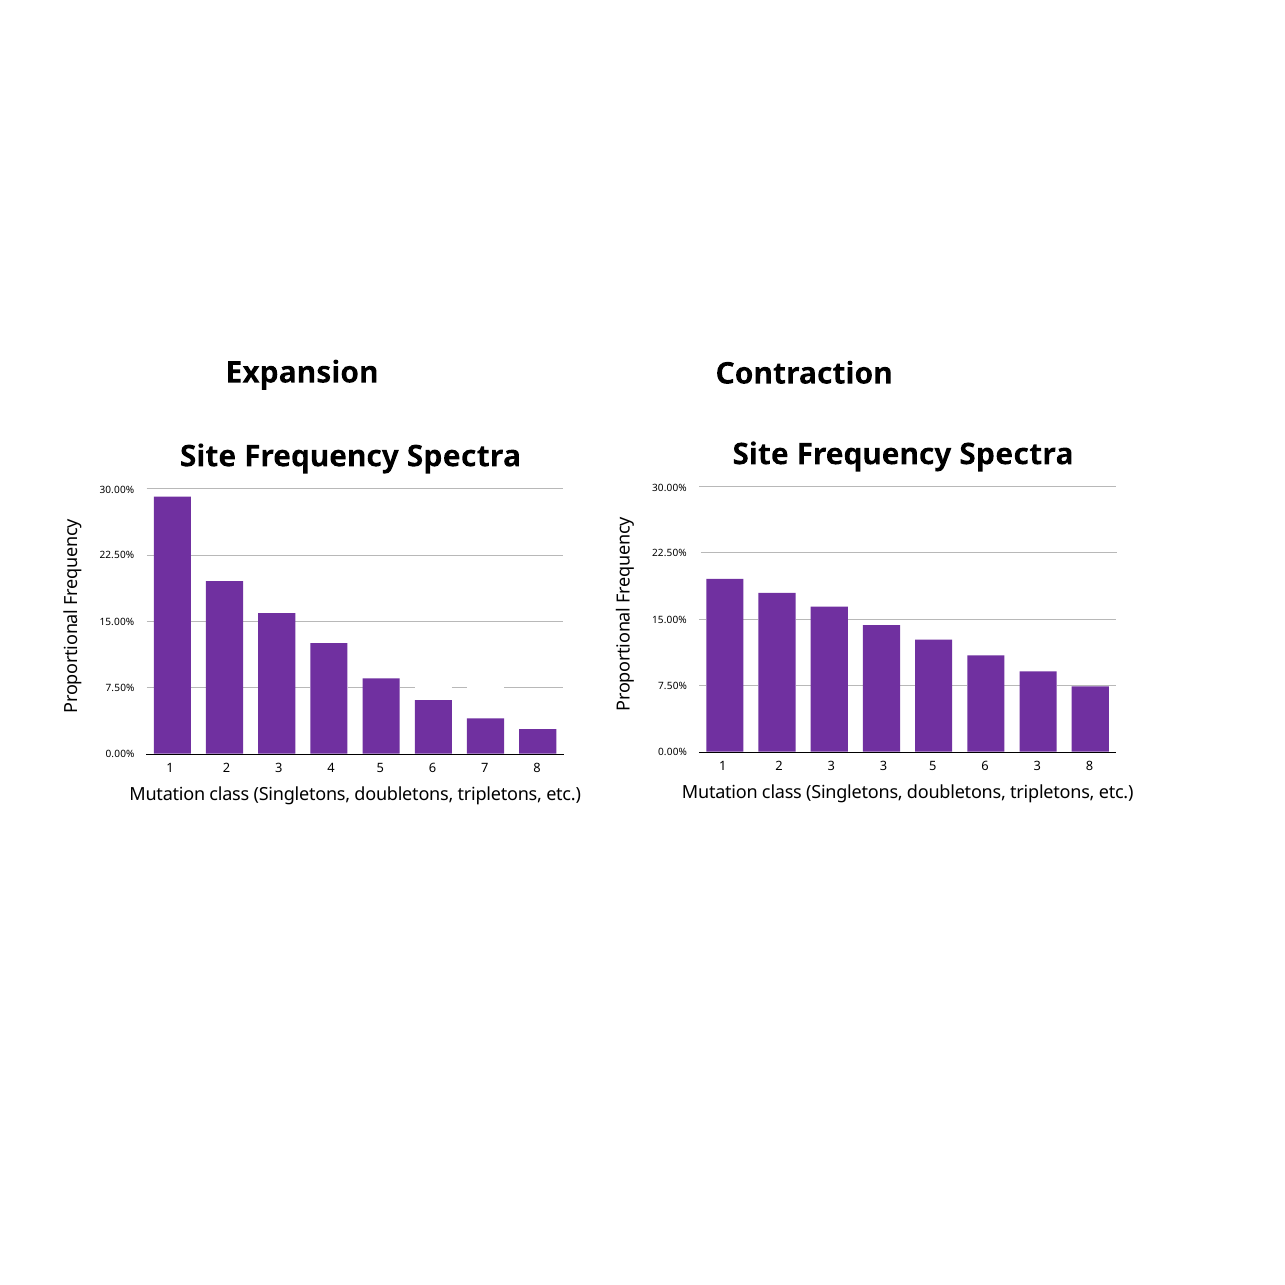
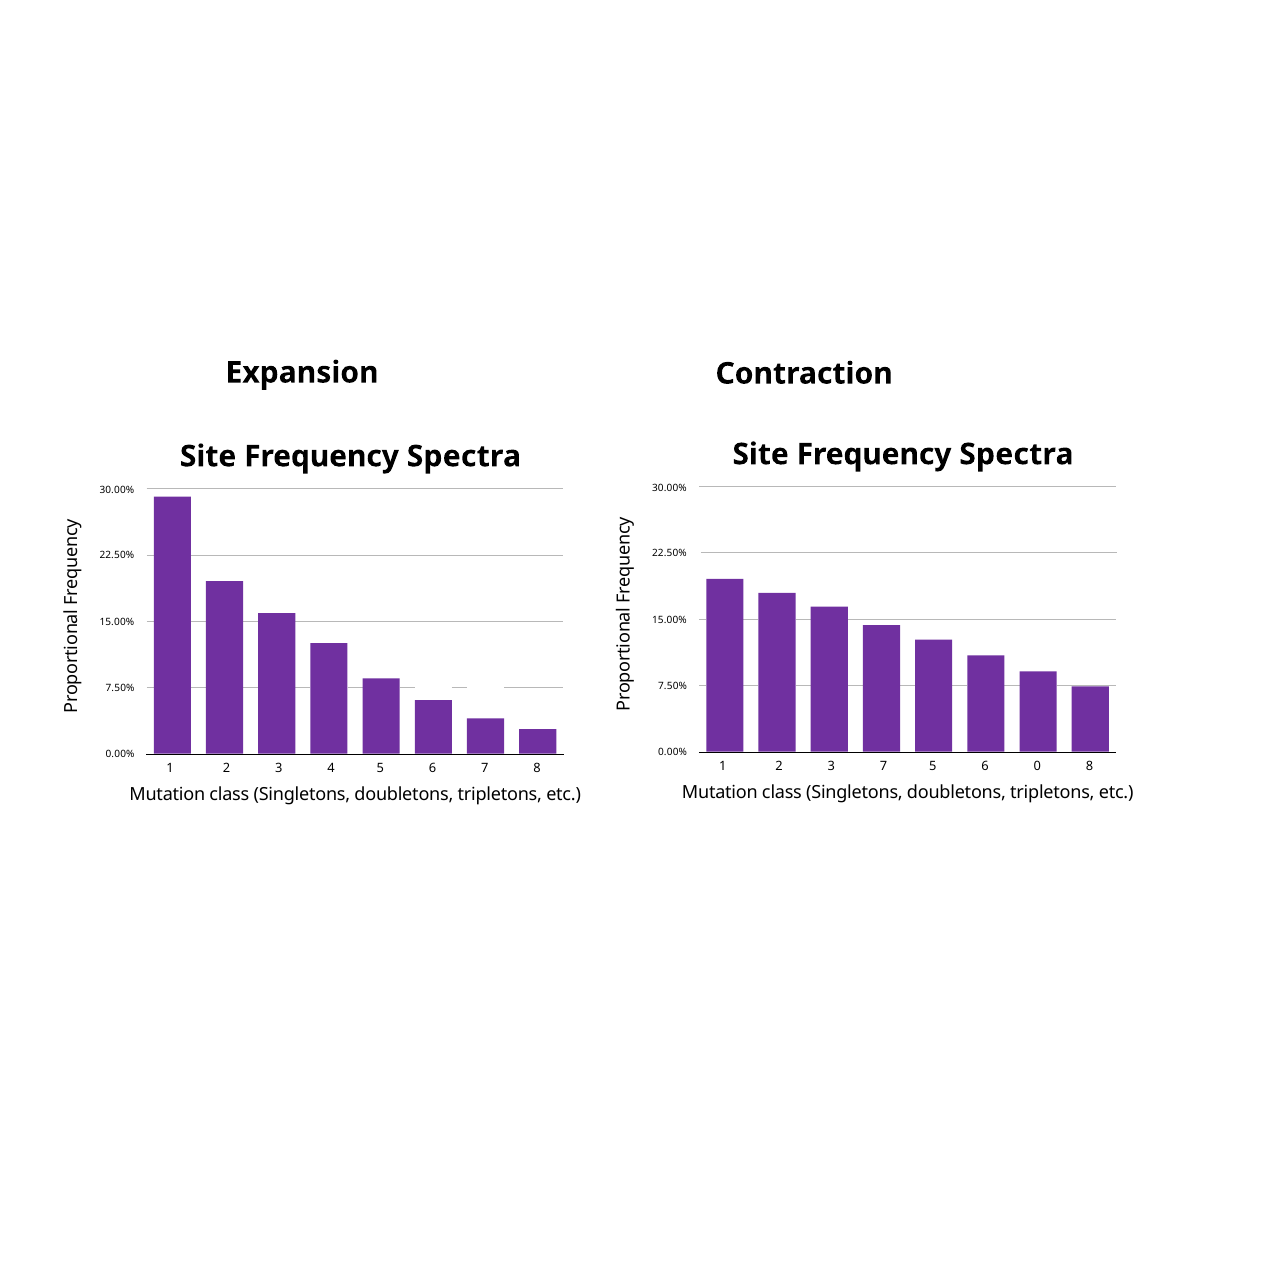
3 3: 3 -> 7
6 3: 3 -> 0
